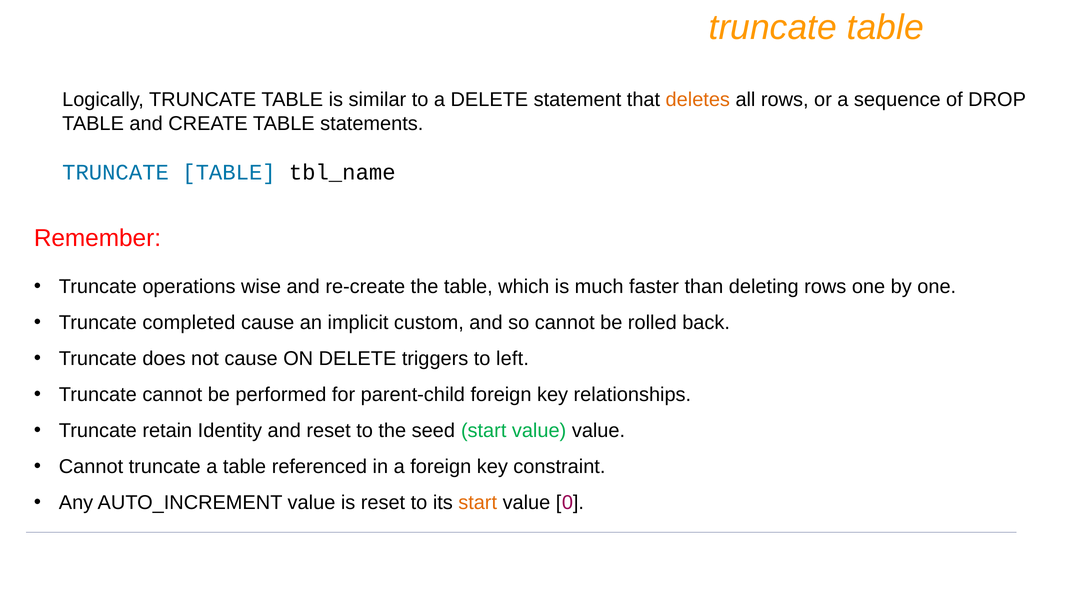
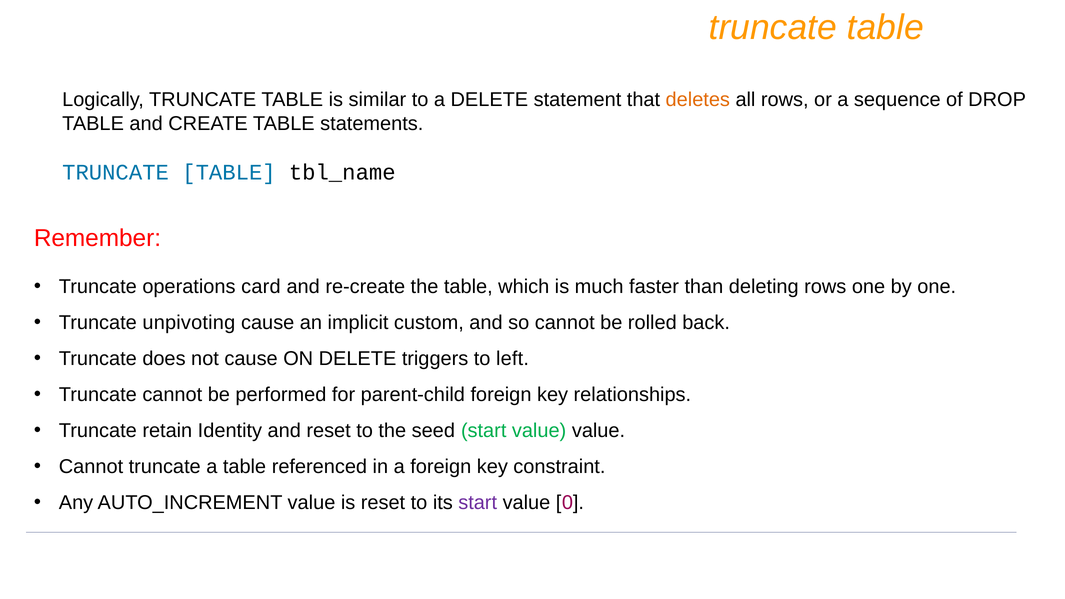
wise: wise -> card
completed: completed -> unpivoting
start at (478, 503) colour: orange -> purple
